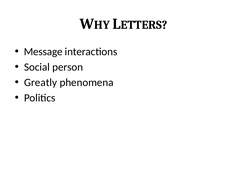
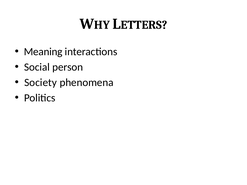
Message: Message -> Meaning
Greatly: Greatly -> Society
